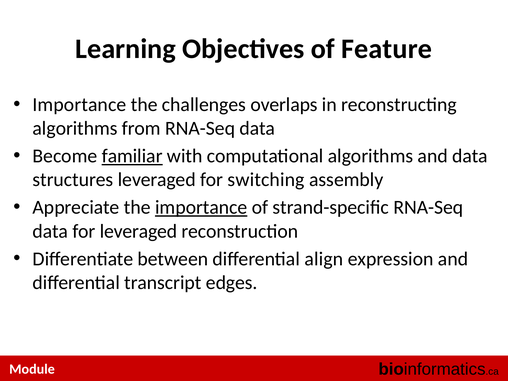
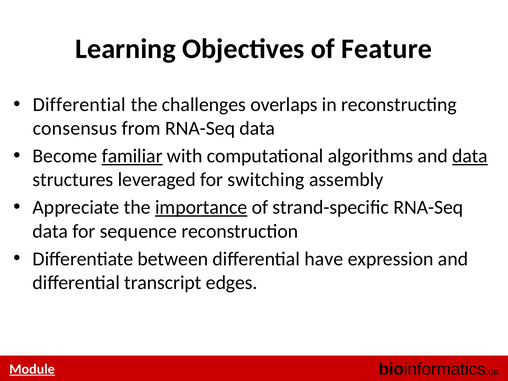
Importance at (79, 105): Importance -> Differential
algorithms at (75, 128): algorithms -> consensus
data at (470, 156) underline: none -> present
for leveraged: leveraged -> sequence
align: align -> have
Module underline: none -> present
